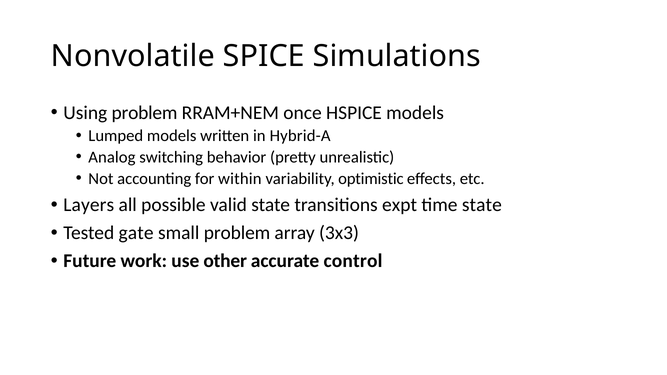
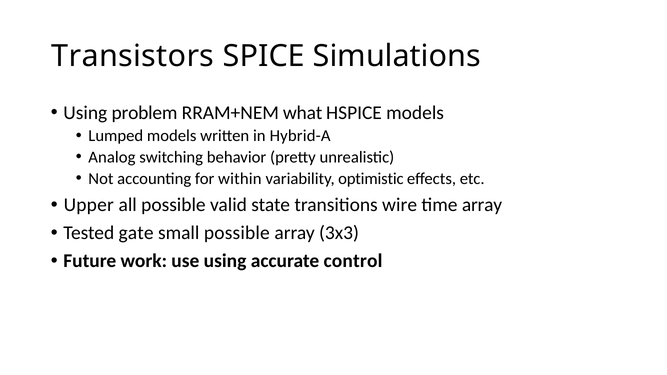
Nonvolatile: Nonvolatile -> Transistors
once: once -> what
Layers: Layers -> Upper
expt: expt -> wire
time state: state -> array
small problem: problem -> possible
use other: other -> using
